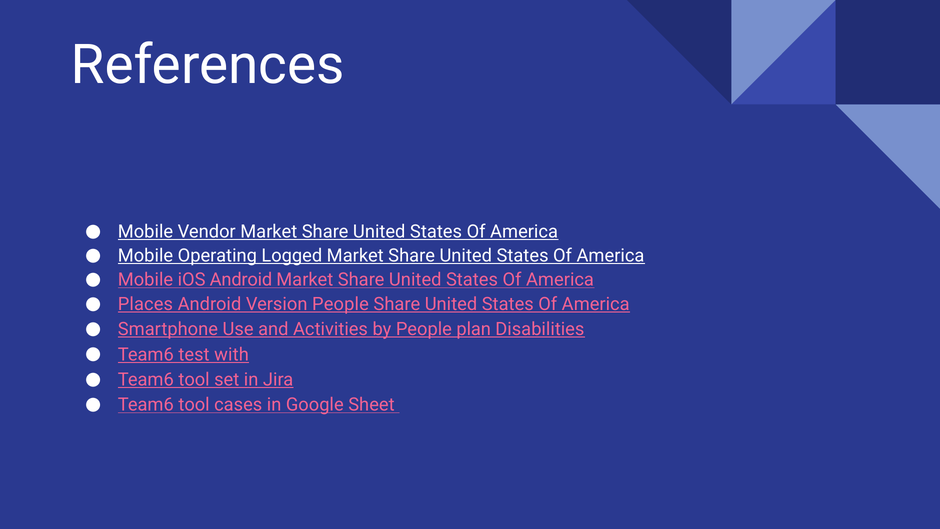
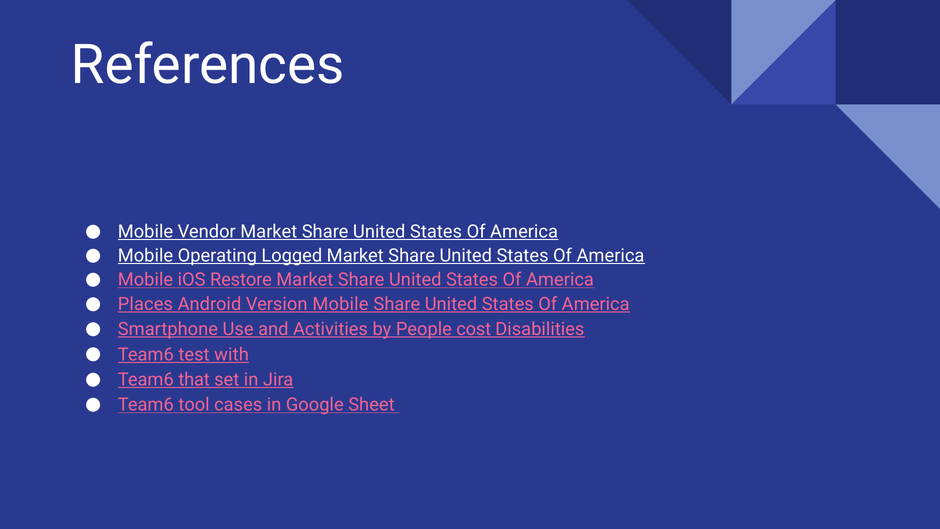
iOS Android: Android -> Restore
Version People: People -> Mobile
plan: plan -> cost
tool at (194, 380): tool -> that
